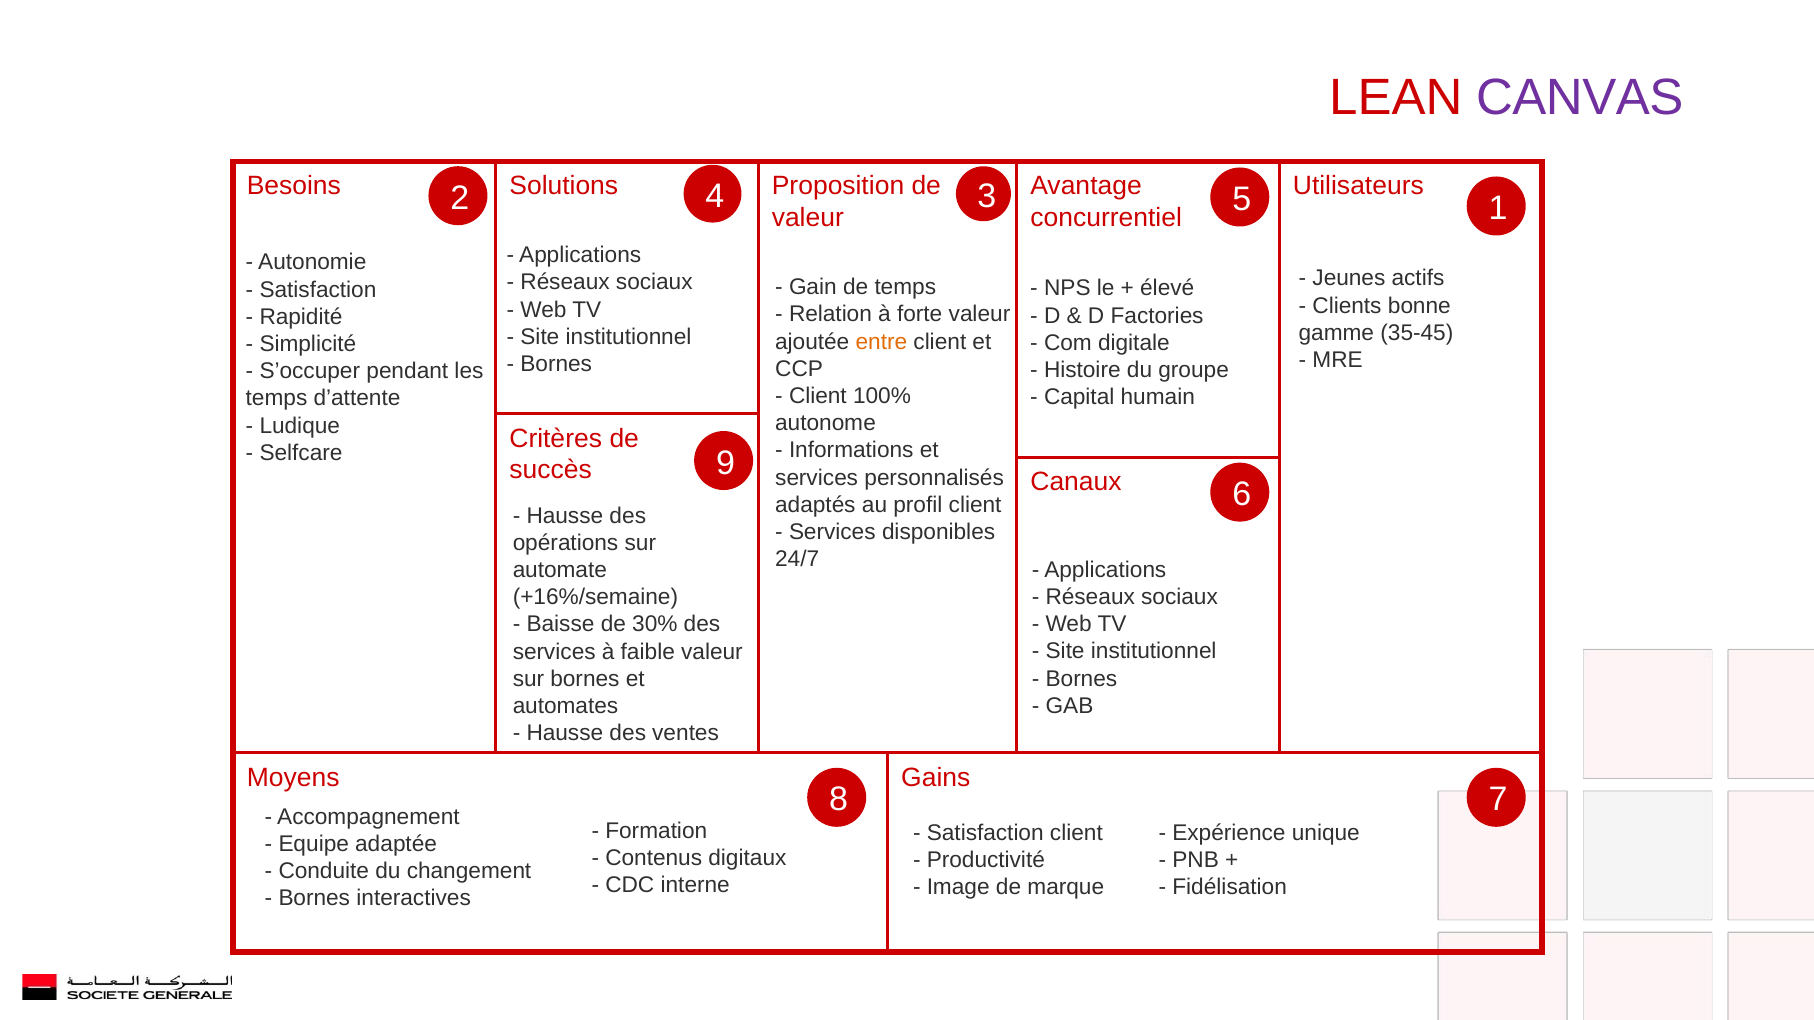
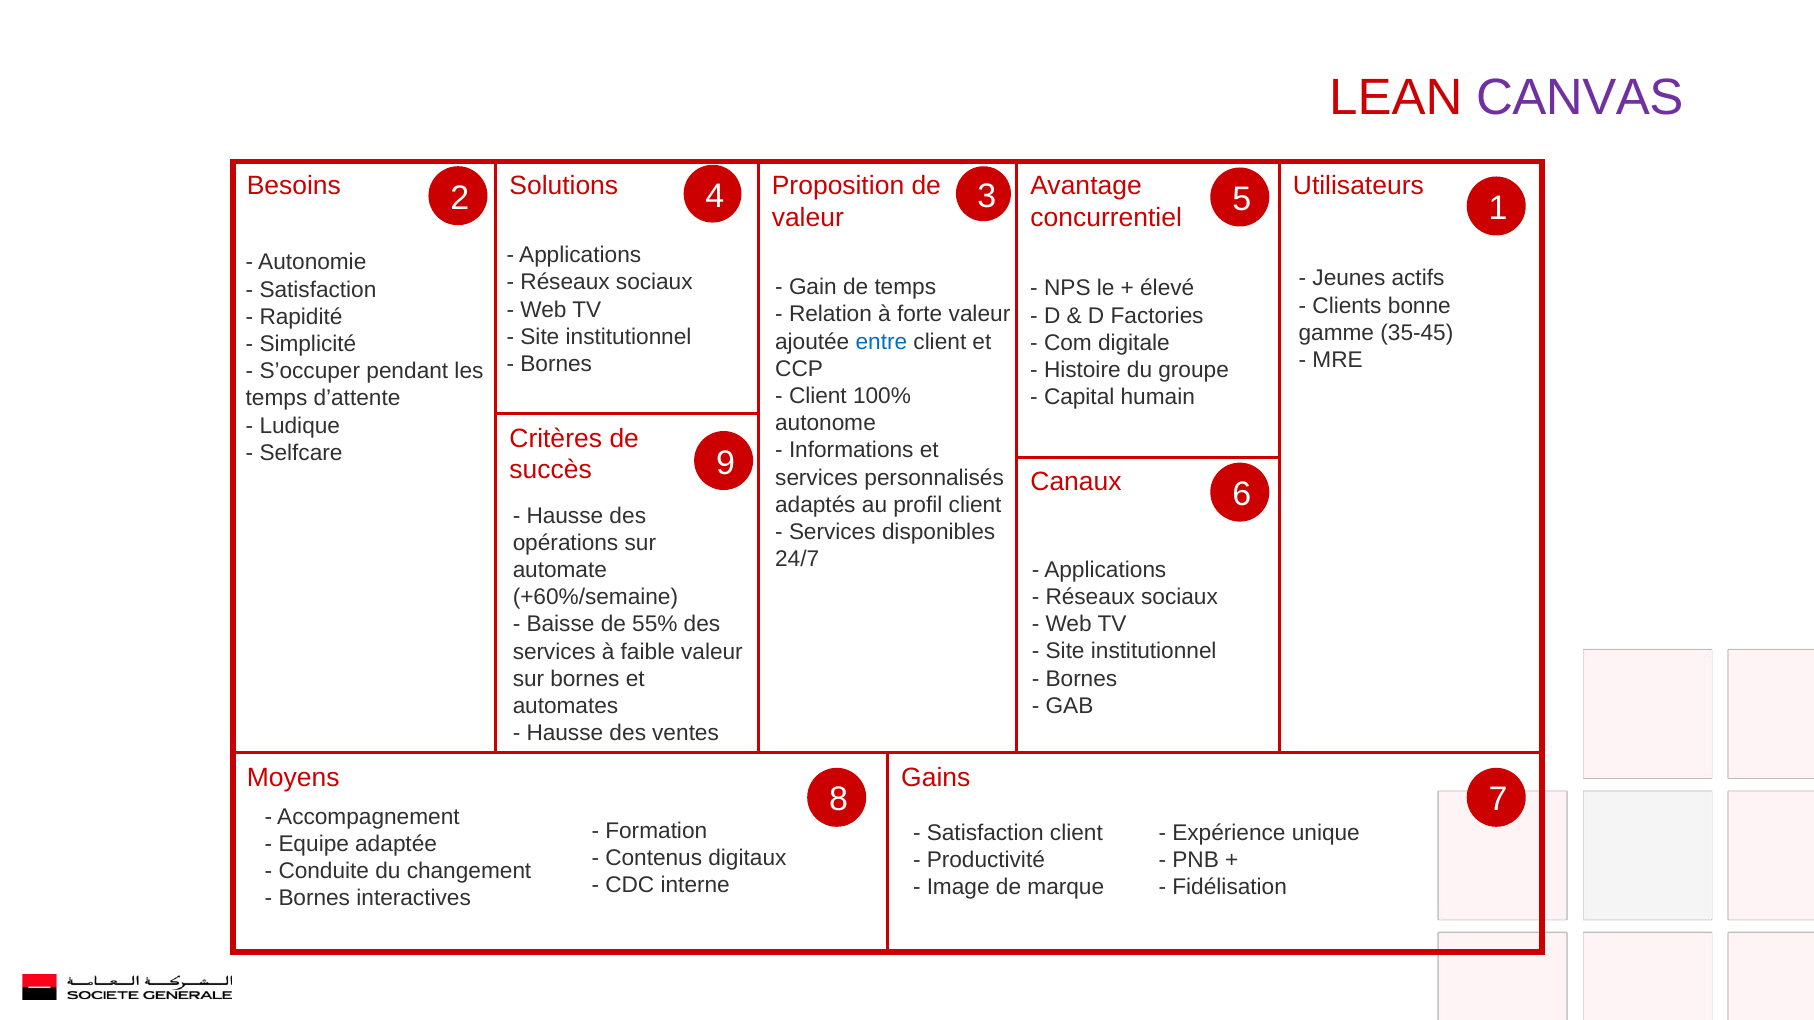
entre colour: orange -> blue
+16%/semaine: +16%/semaine -> +60%/semaine
30%: 30% -> 55%
